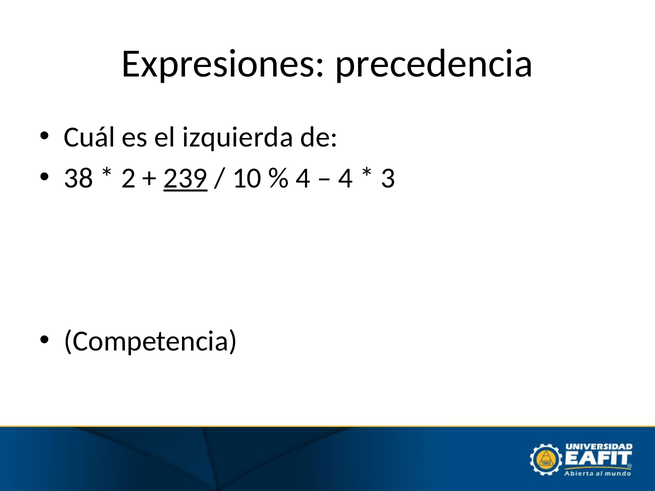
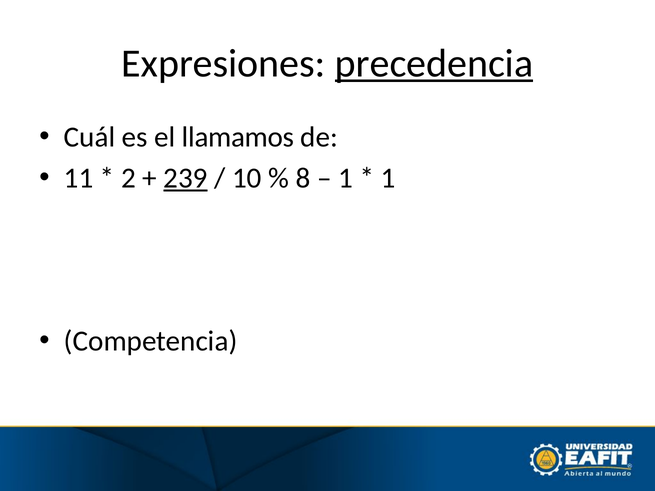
precedencia underline: none -> present
izquierda: izquierda -> llamamos
38: 38 -> 11
4 at (303, 178): 4 -> 8
4 at (346, 178): 4 -> 1
3 at (388, 178): 3 -> 1
